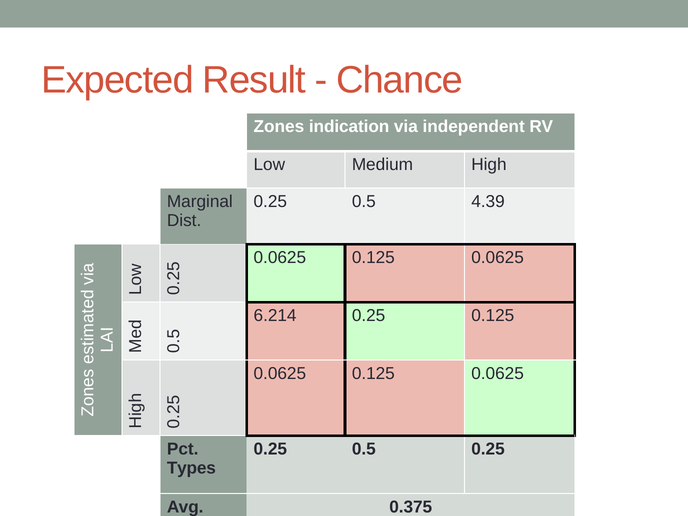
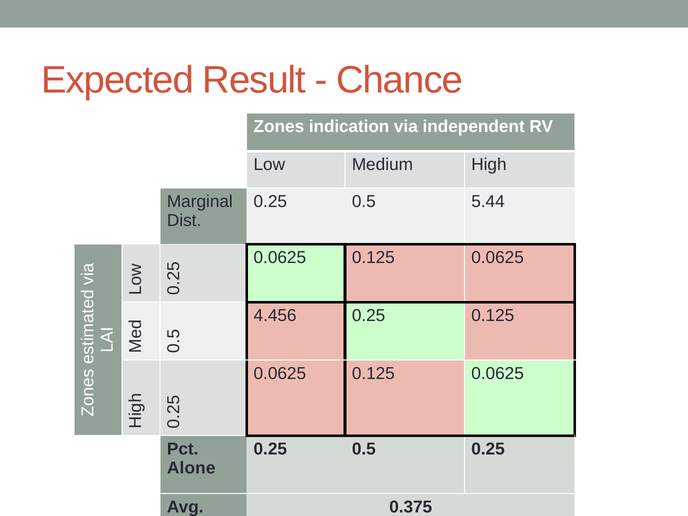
4.39: 4.39 -> 5.44
6.214: 6.214 -> 4.456
Types: Types -> Alone
